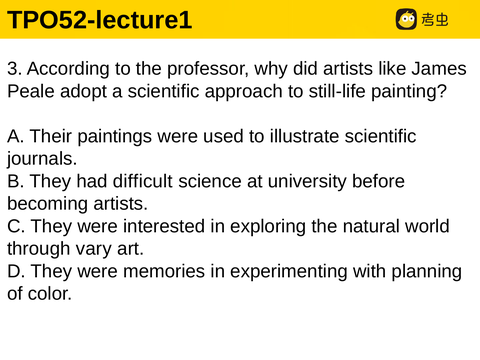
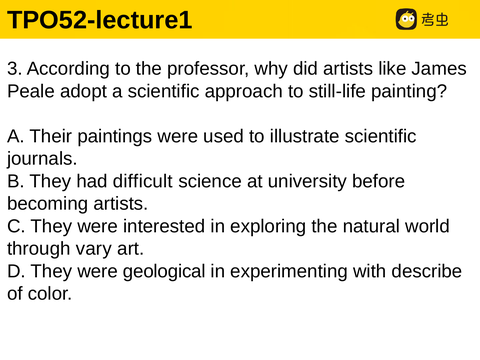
memories: memories -> geological
planning: planning -> describe
